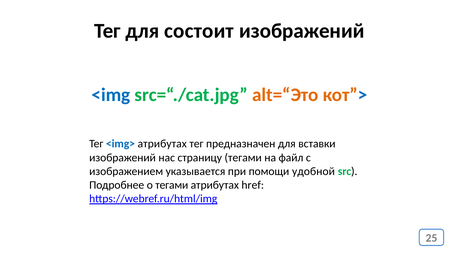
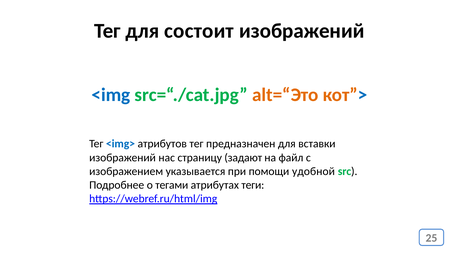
<img> атрибутах: атрибутах -> атрибутов
страницу тегами: тегами -> задают
href: href -> теги
